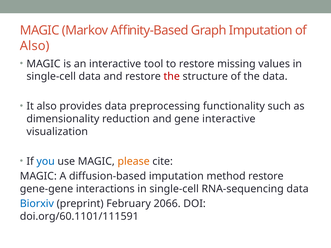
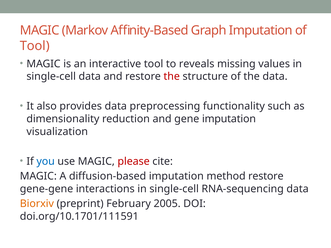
Also at (35, 46): Also -> Tool
to restore: restore -> reveals
gene interactive: interactive -> imputation
please colour: orange -> red
Biorxiv colour: blue -> orange
2066: 2066 -> 2005
doi.org/60.1101/111591: doi.org/60.1101/111591 -> doi.org/10.1701/111591
